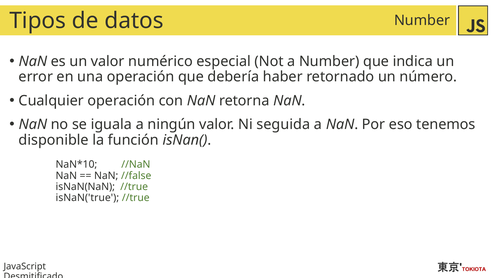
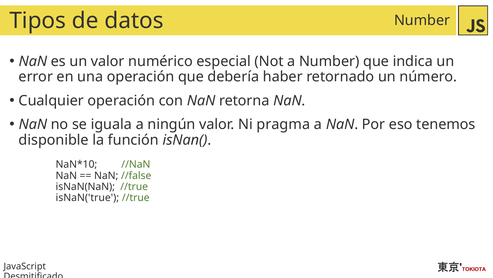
seguida: seguida -> pragma
